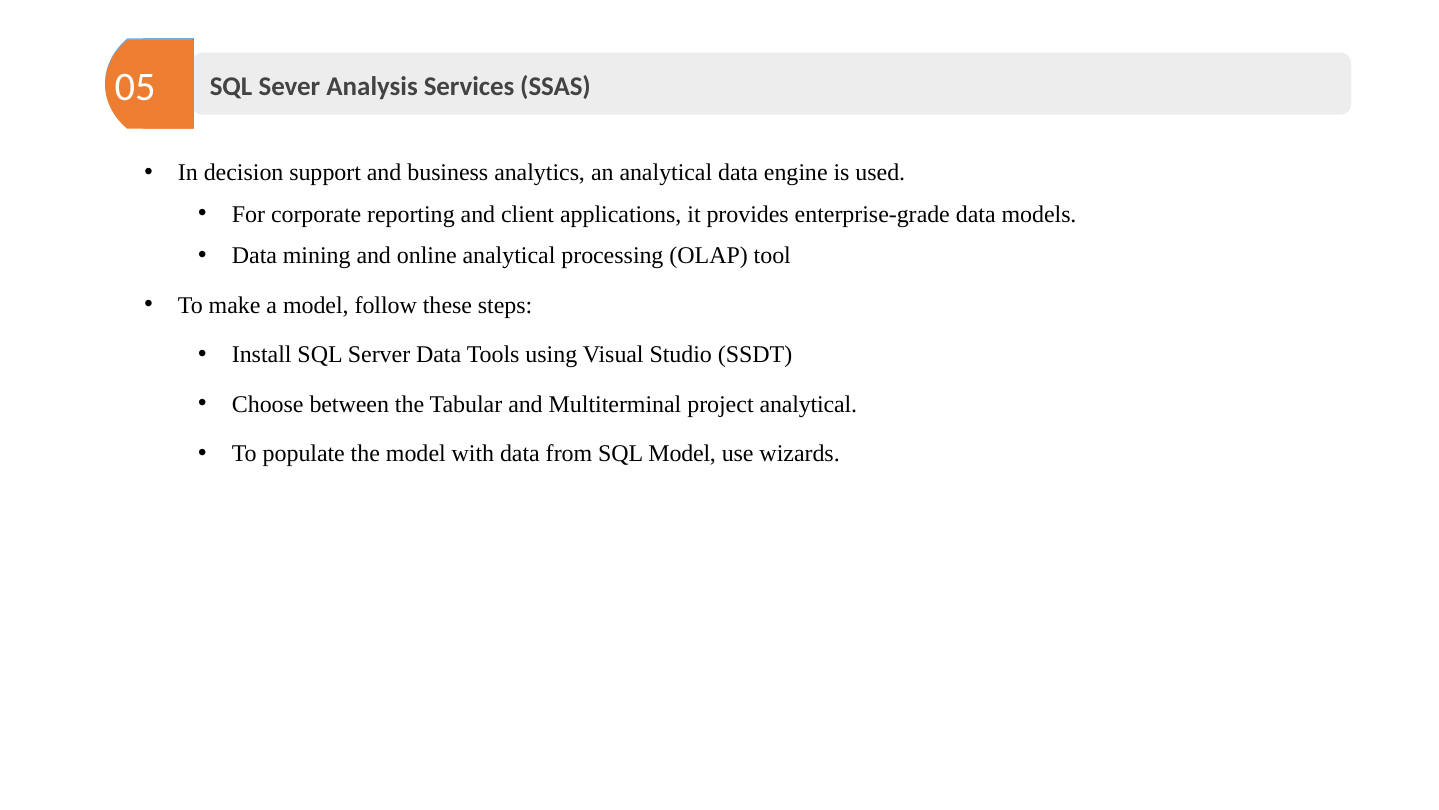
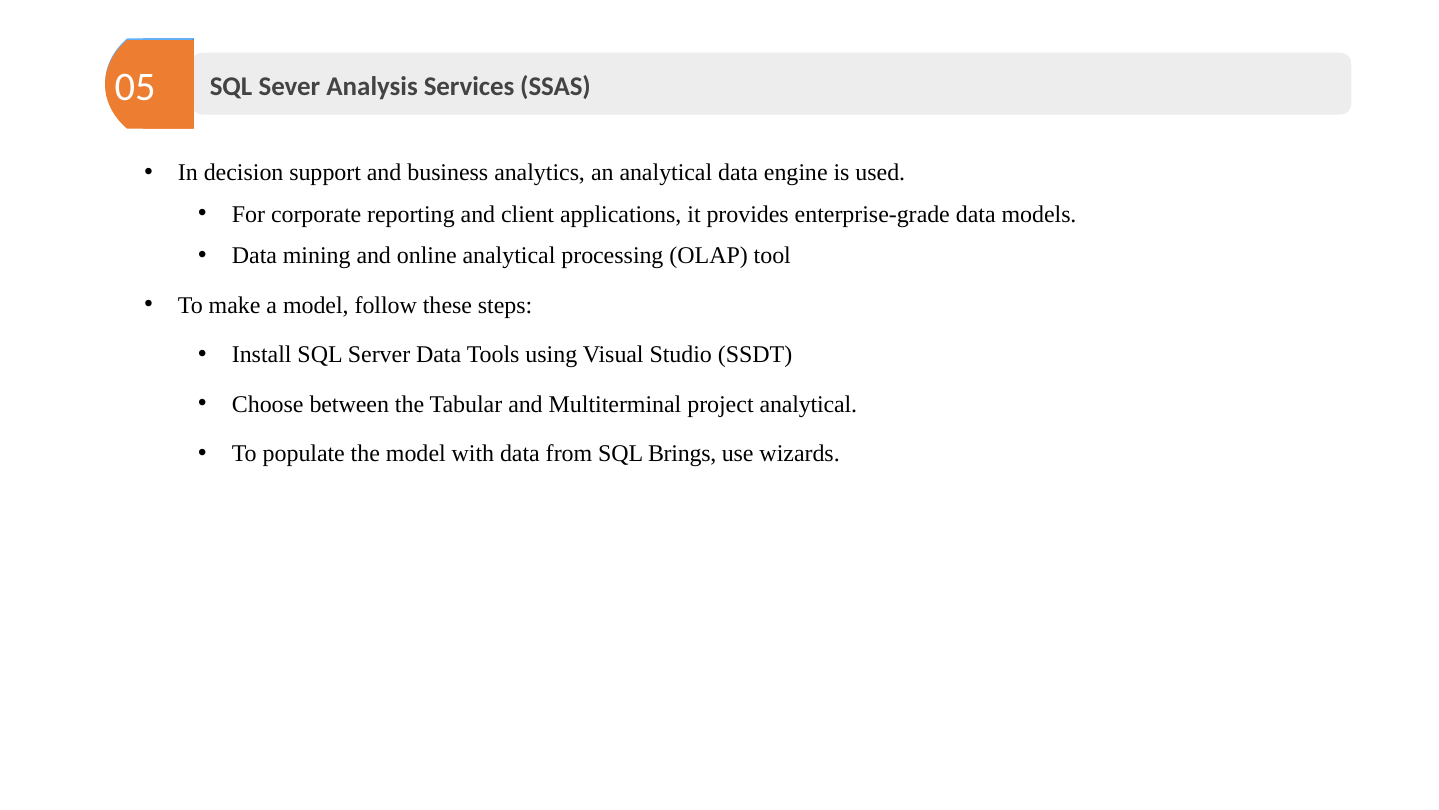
SQL Model: Model -> Brings
